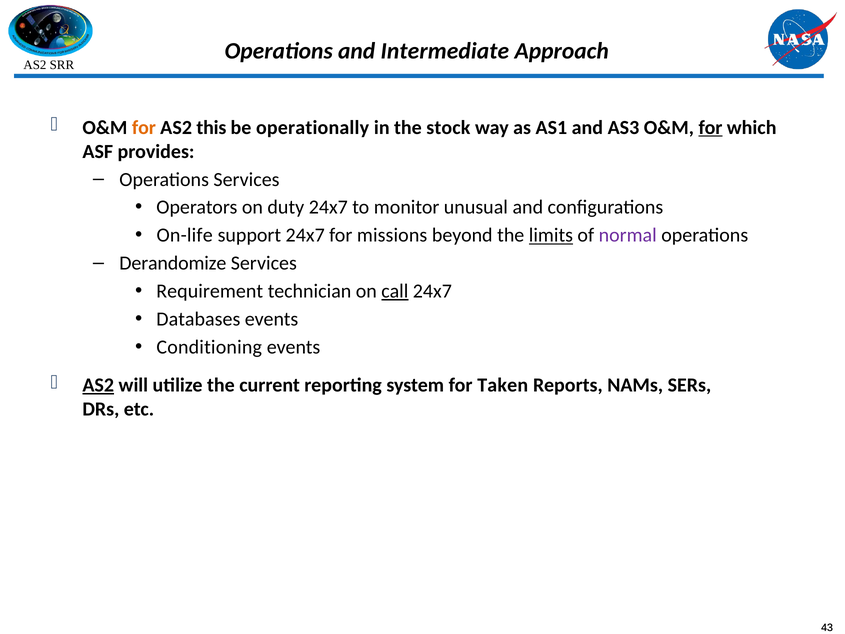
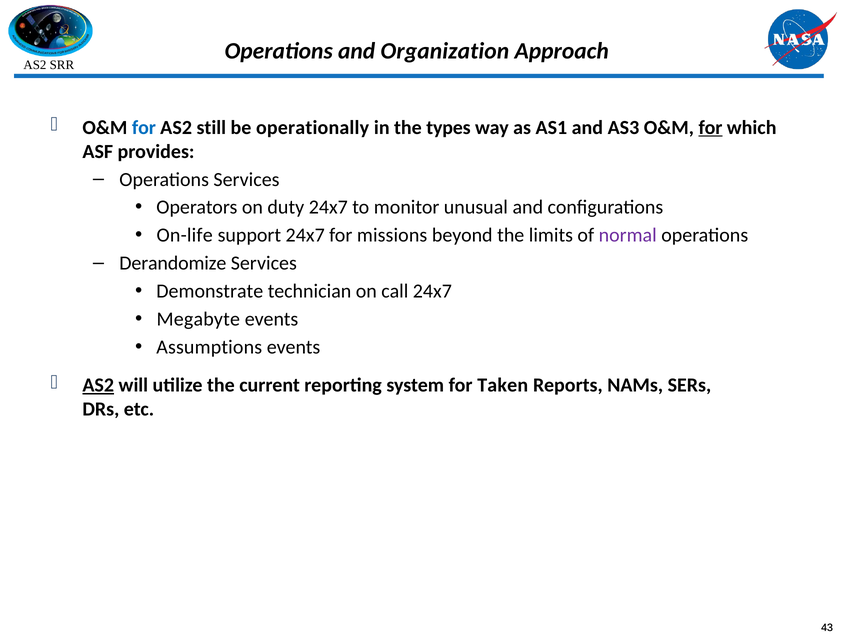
Intermediate: Intermediate -> Organization
for at (144, 127) colour: orange -> blue
this: this -> still
stock: stock -> types
limits underline: present -> none
Requirement: Requirement -> Demonstrate
call underline: present -> none
Databases: Databases -> Megabyte
Conditioning: Conditioning -> Assumptions
